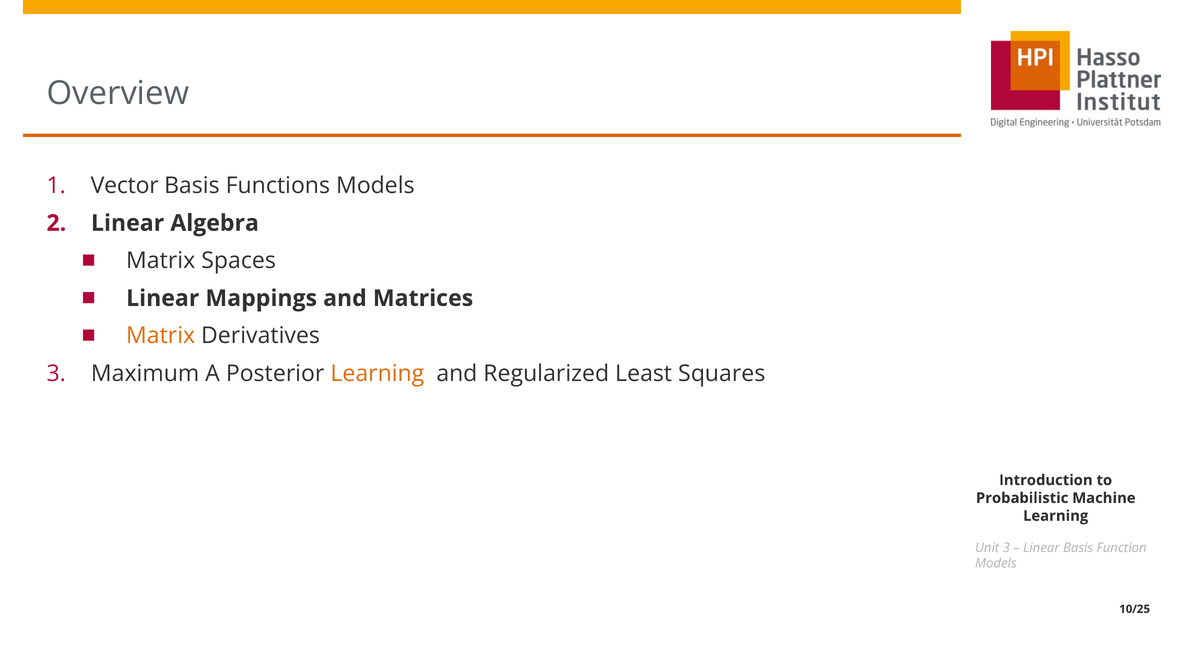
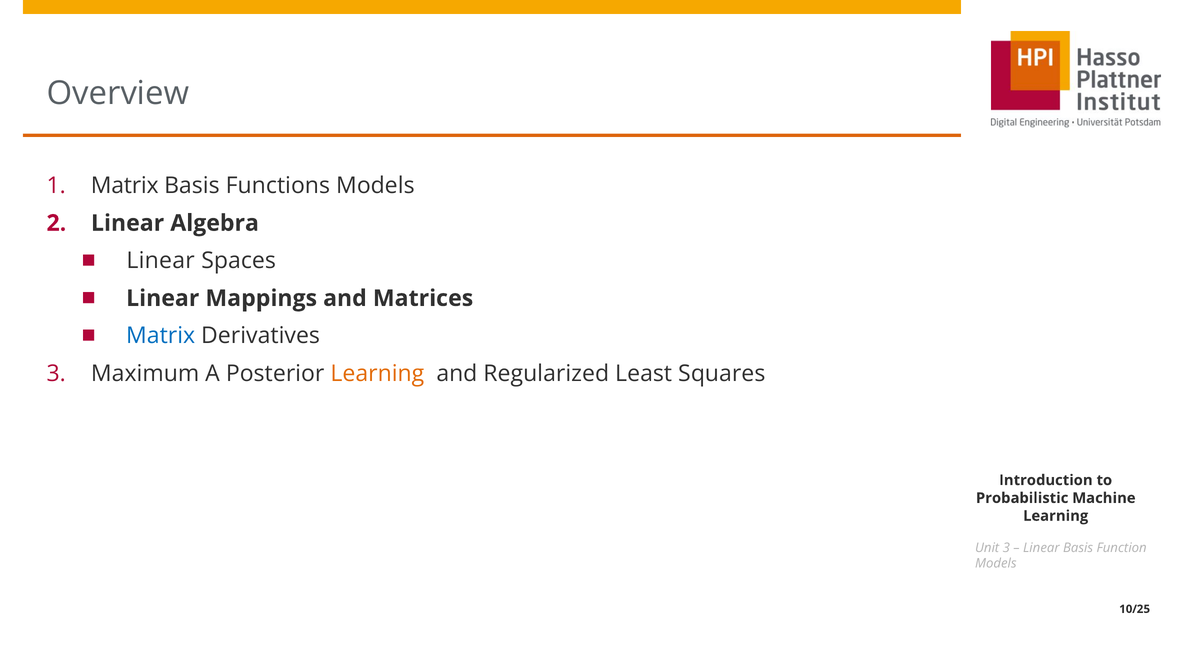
Vector at (125, 185): Vector -> Matrix
Matrix at (161, 261): Matrix -> Linear
Matrix at (161, 336) colour: orange -> blue
